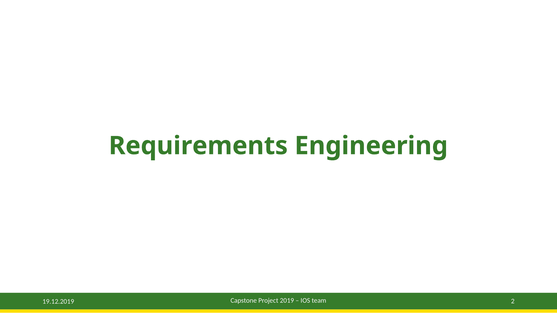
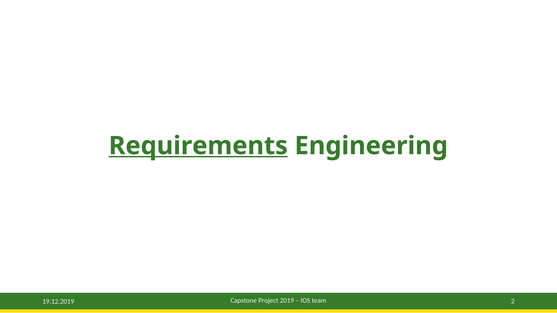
Requirements underline: none -> present
